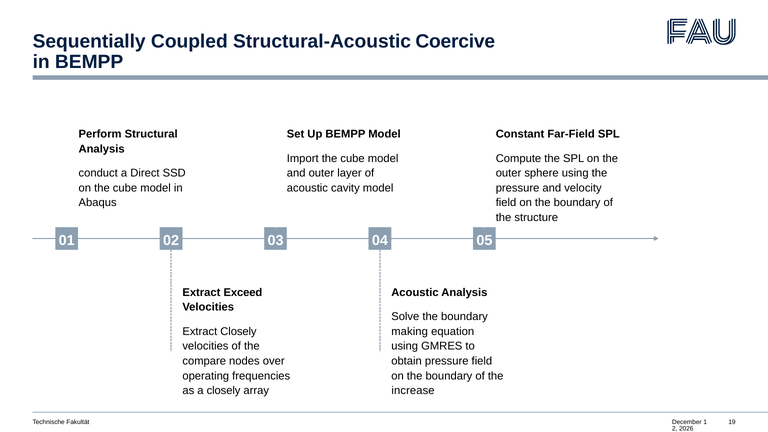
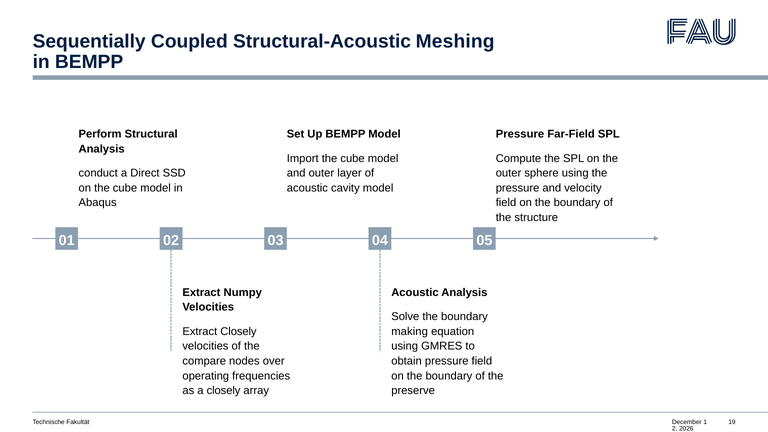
Coercive: Coercive -> Meshing
Constant at (520, 134): Constant -> Pressure
Exceed: Exceed -> Numpy
increase: increase -> preserve
